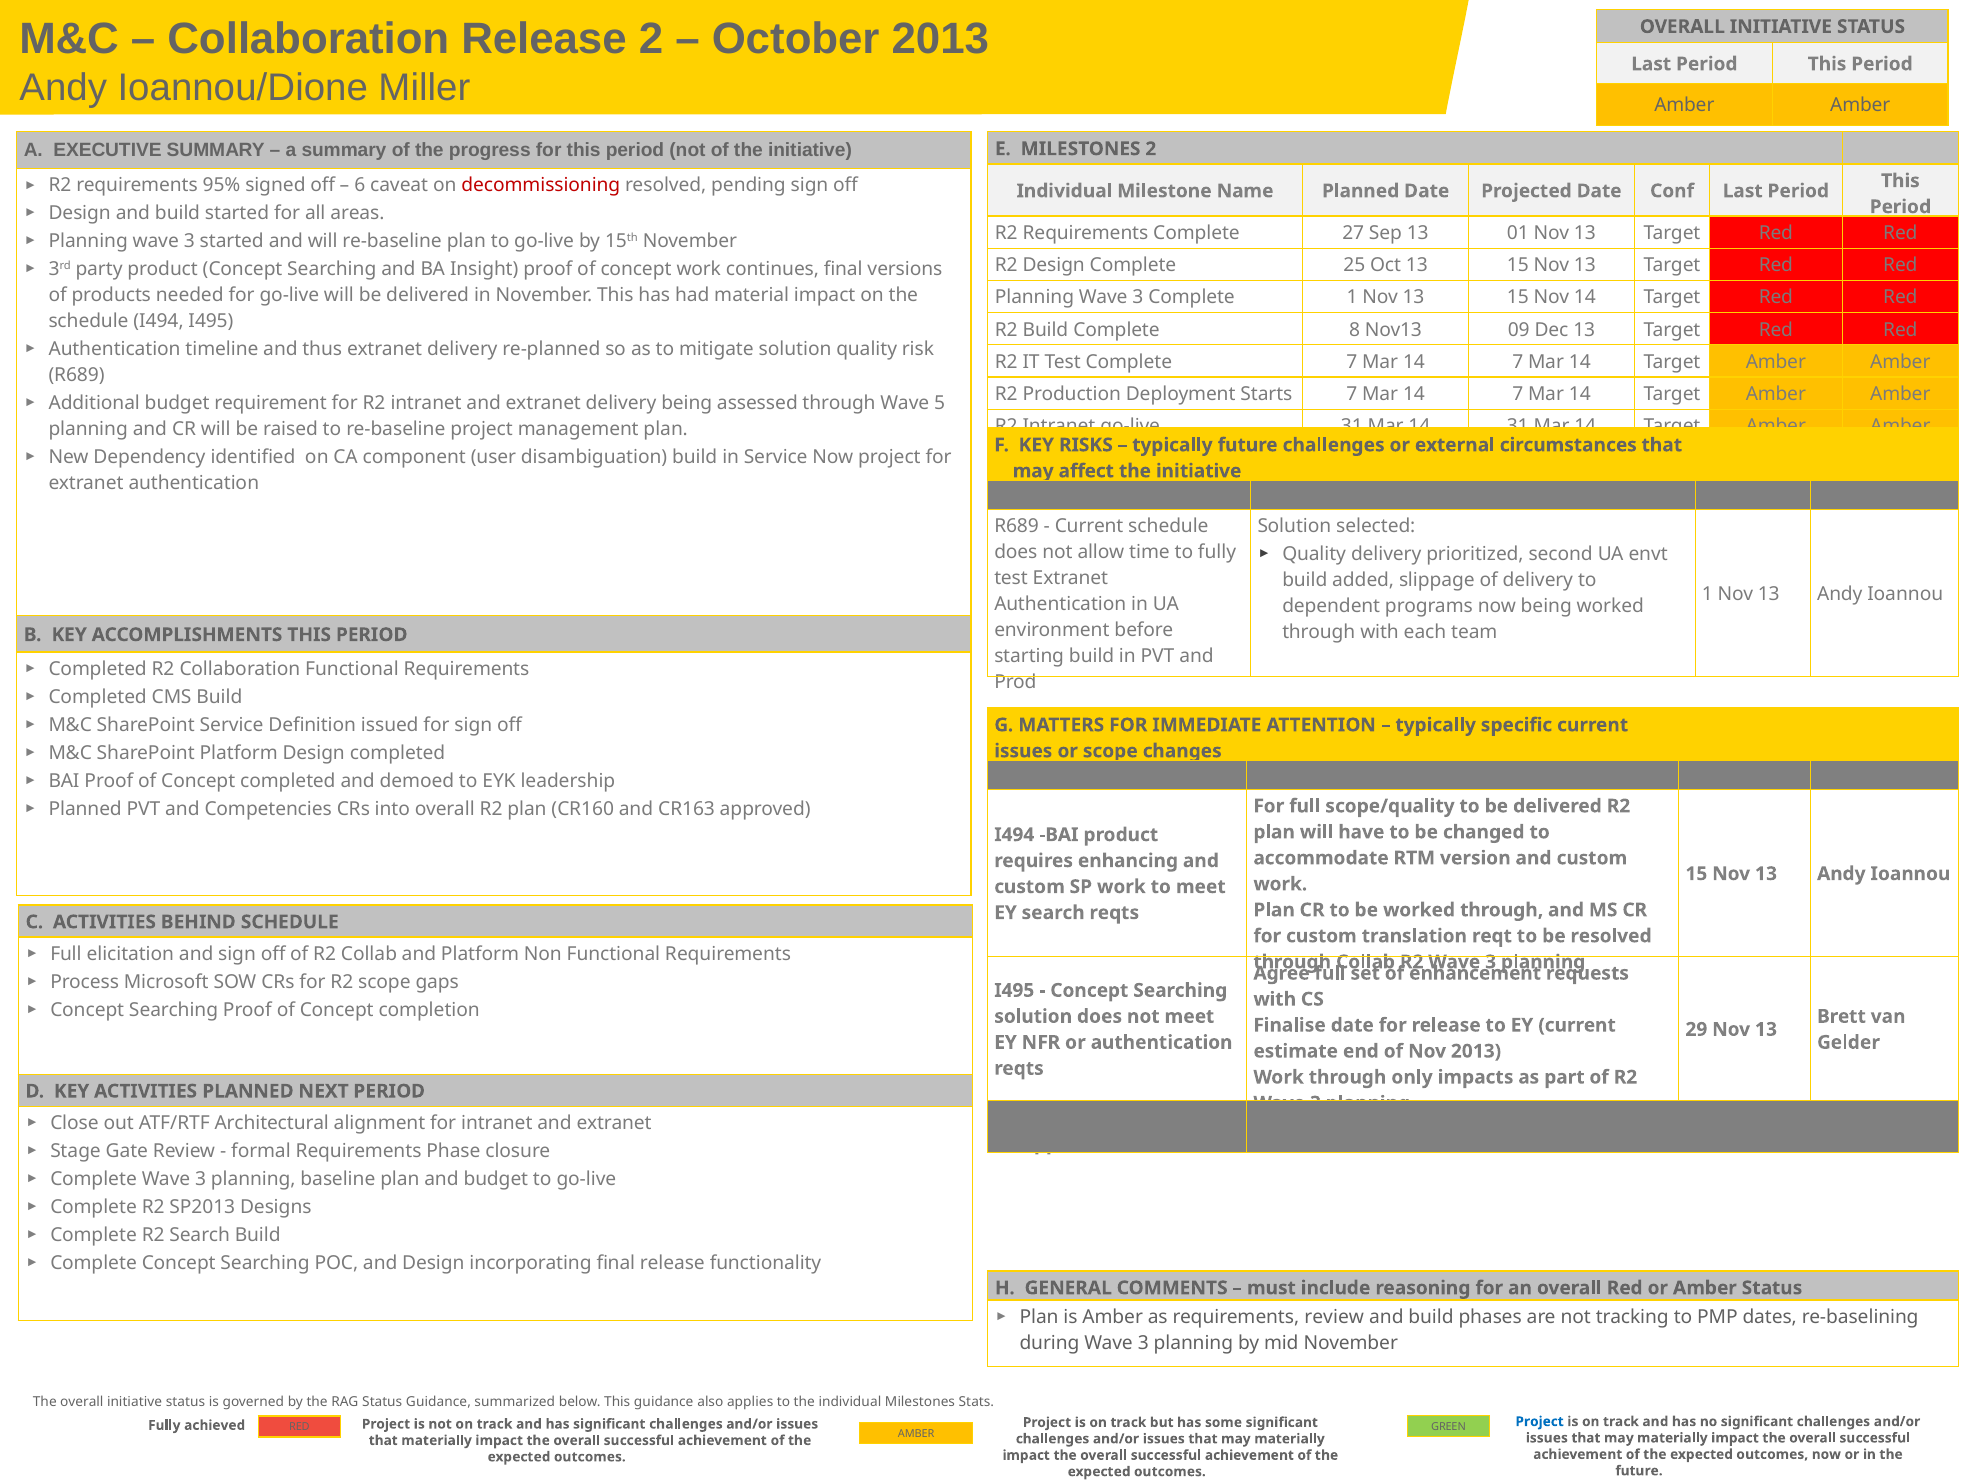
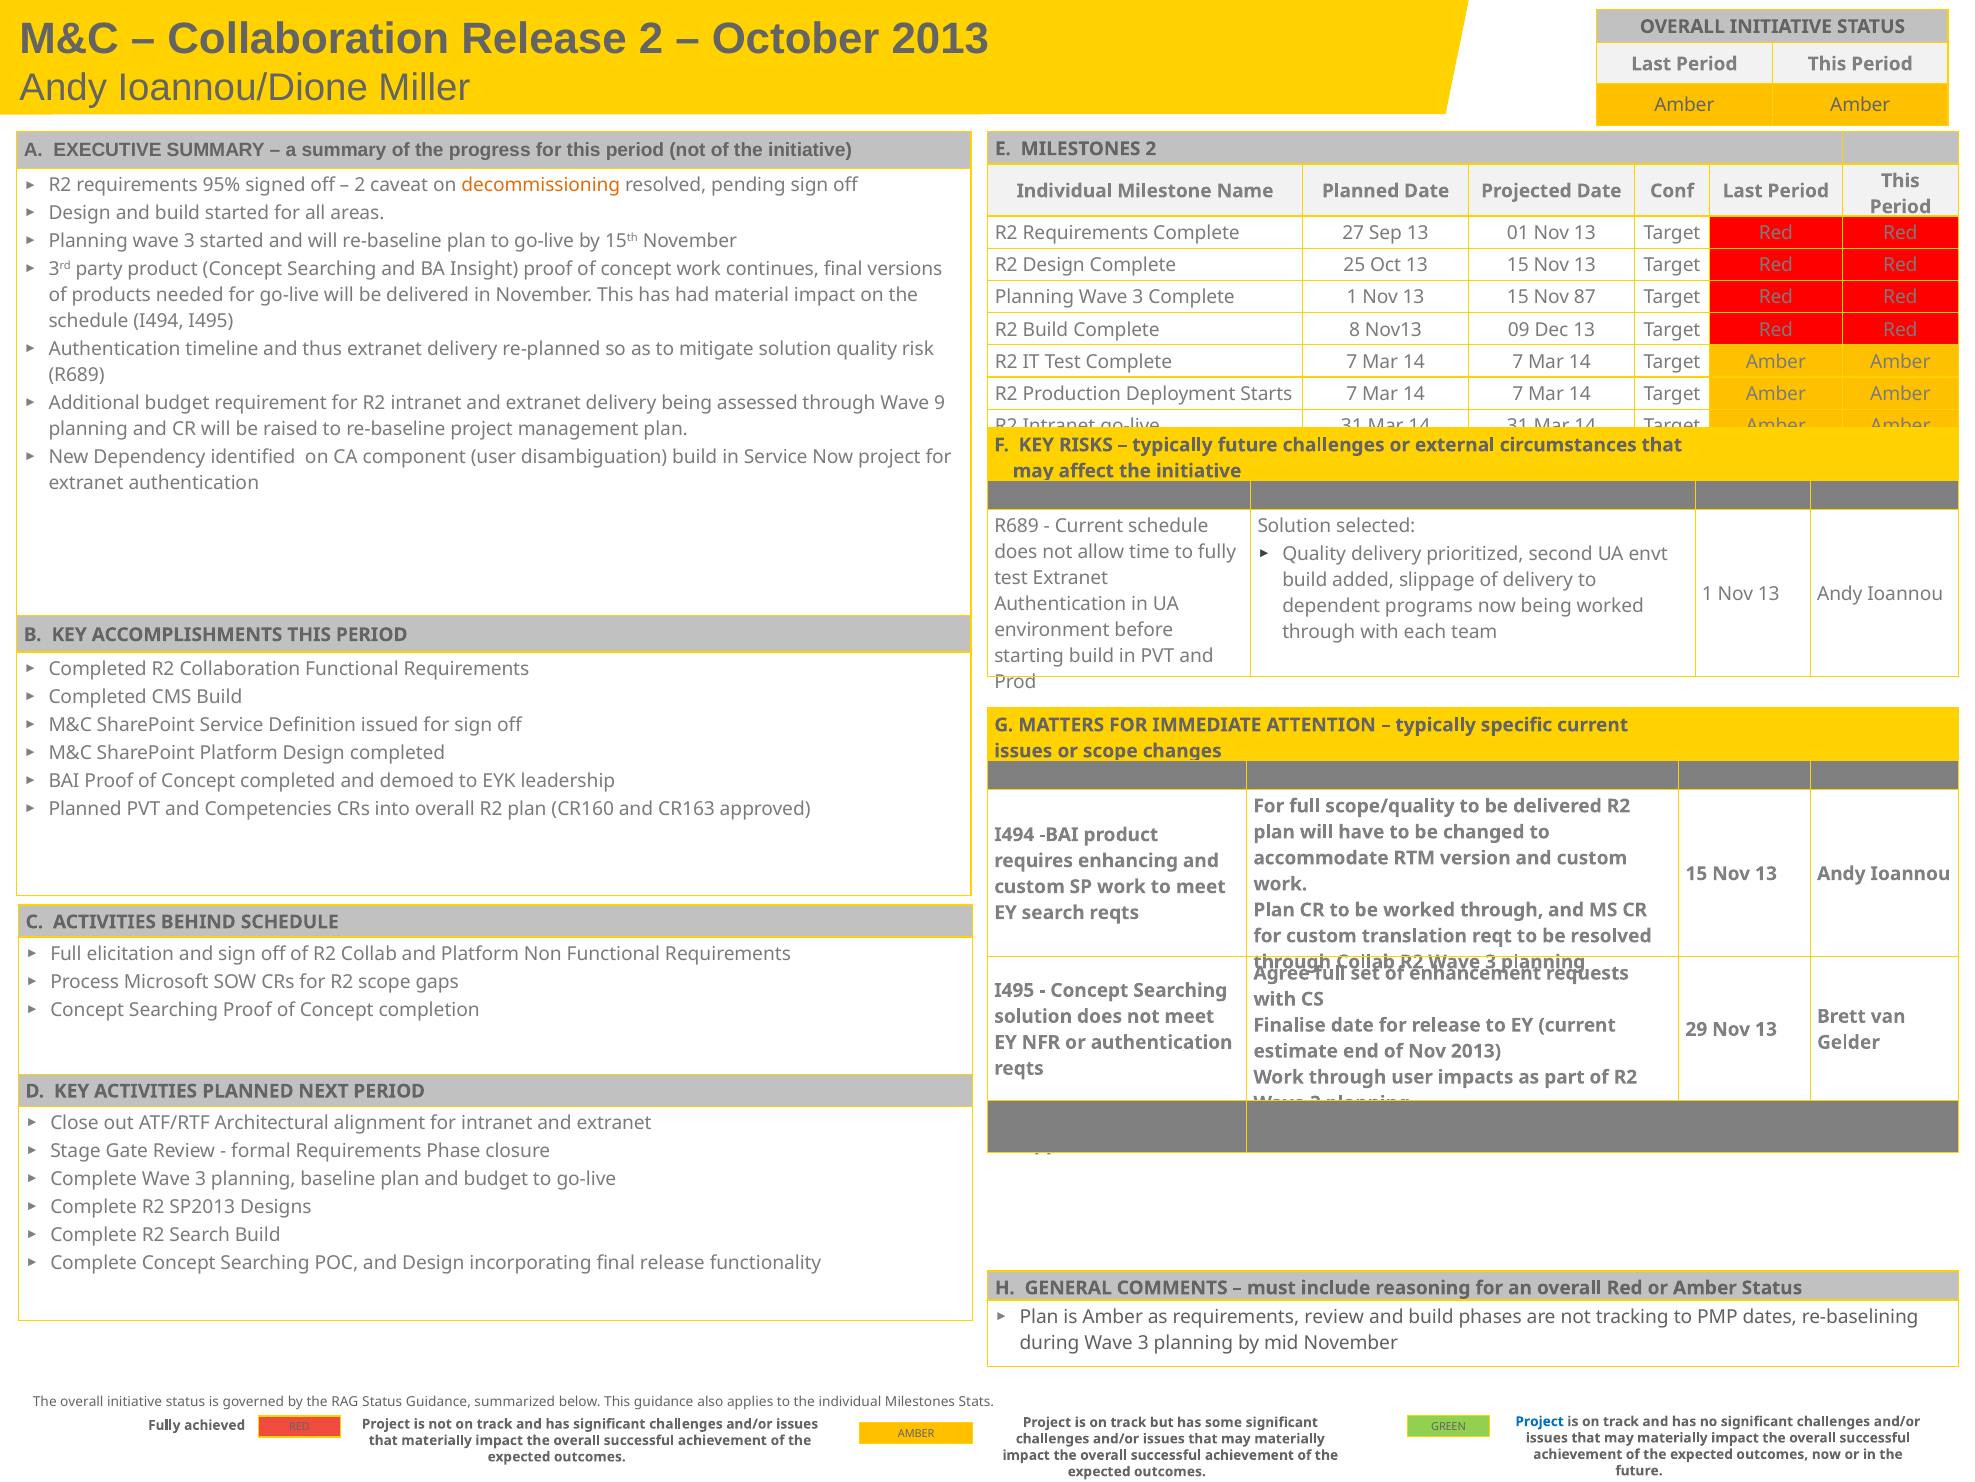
6 at (360, 185): 6 -> 2
decommissioning colour: red -> orange
Nov 14: 14 -> 87
5: 5 -> 9
through only: only -> user
